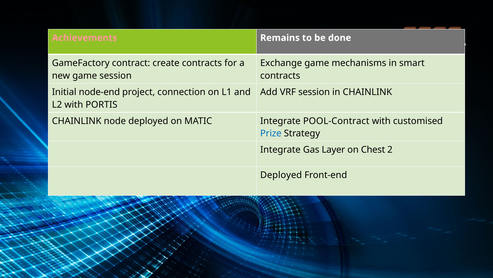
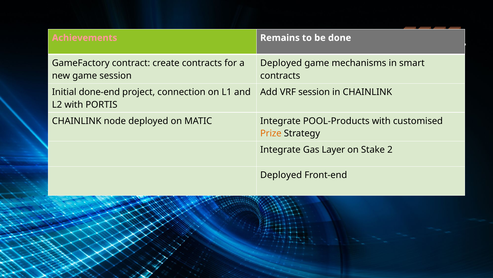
Exchange at (281, 63): Exchange -> Deployed
node-end: node-end -> done-end
POOL-Contract: POOL-Contract -> POOL-Products
Prize colour: blue -> orange
Chest: Chest -> Stake
